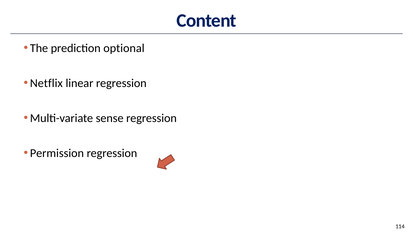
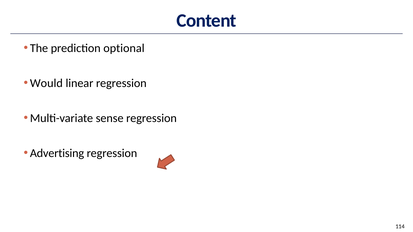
Netflix: Netflix -> Would
Permission: Permission -> Advertising
